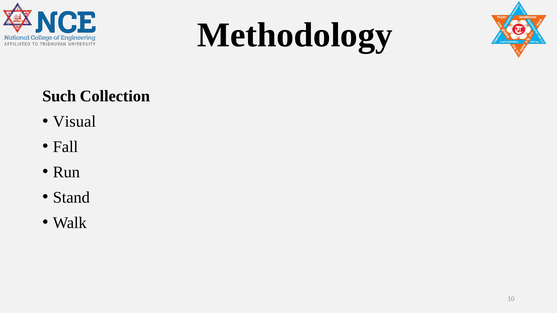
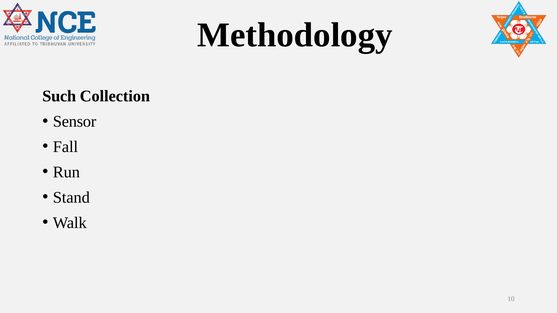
Visual: Visual -> Sensor
